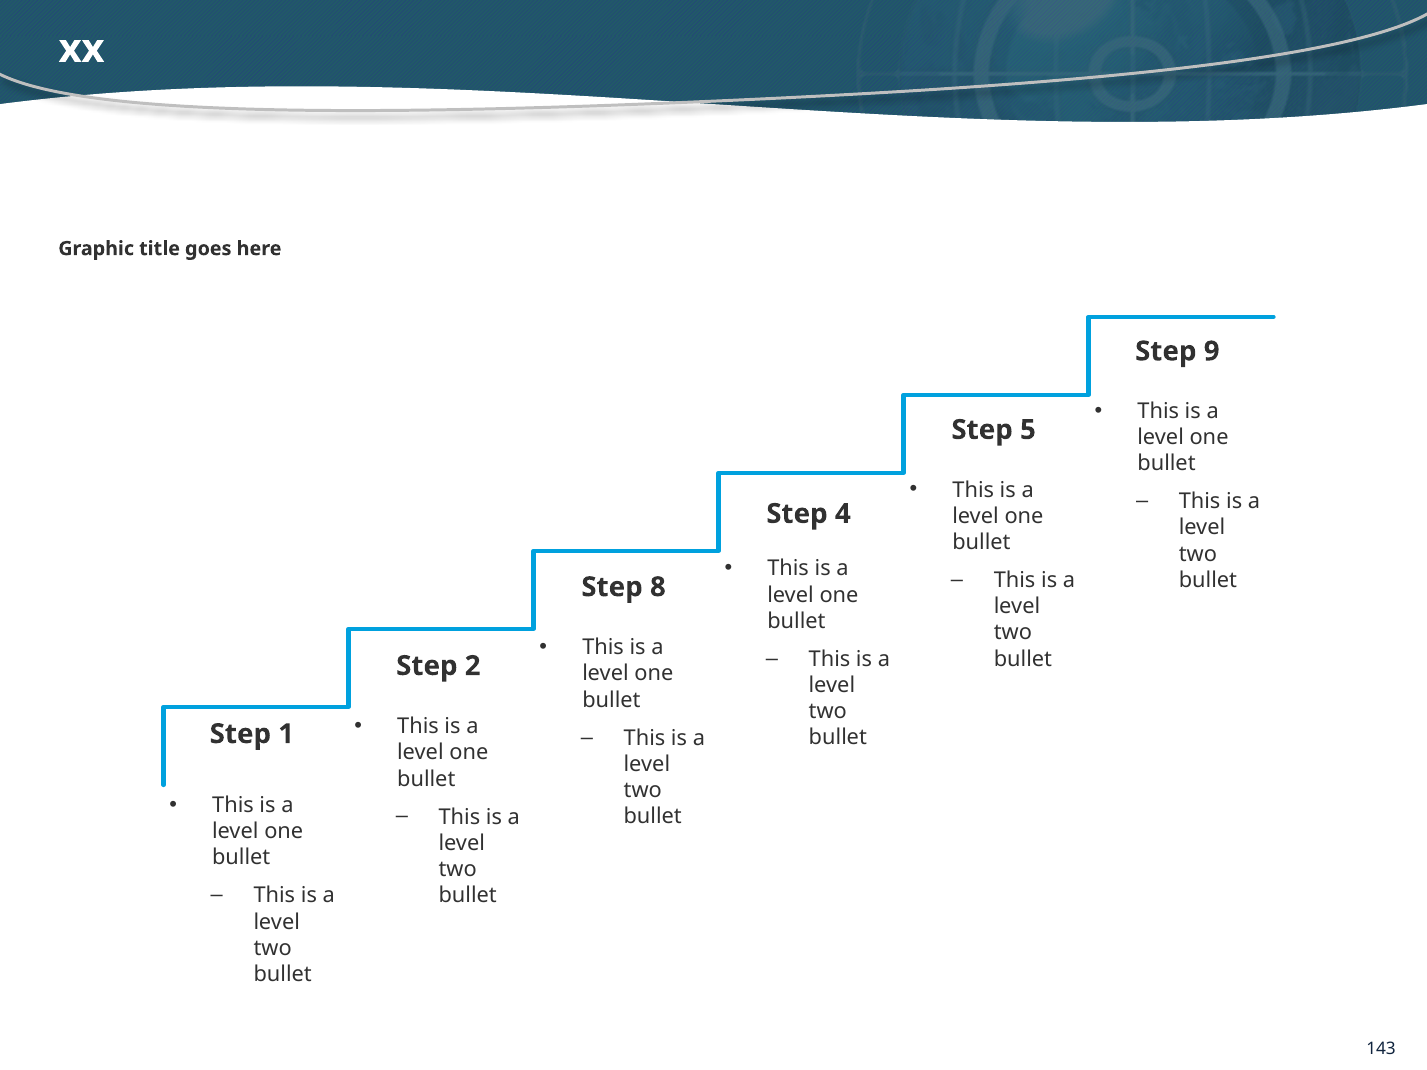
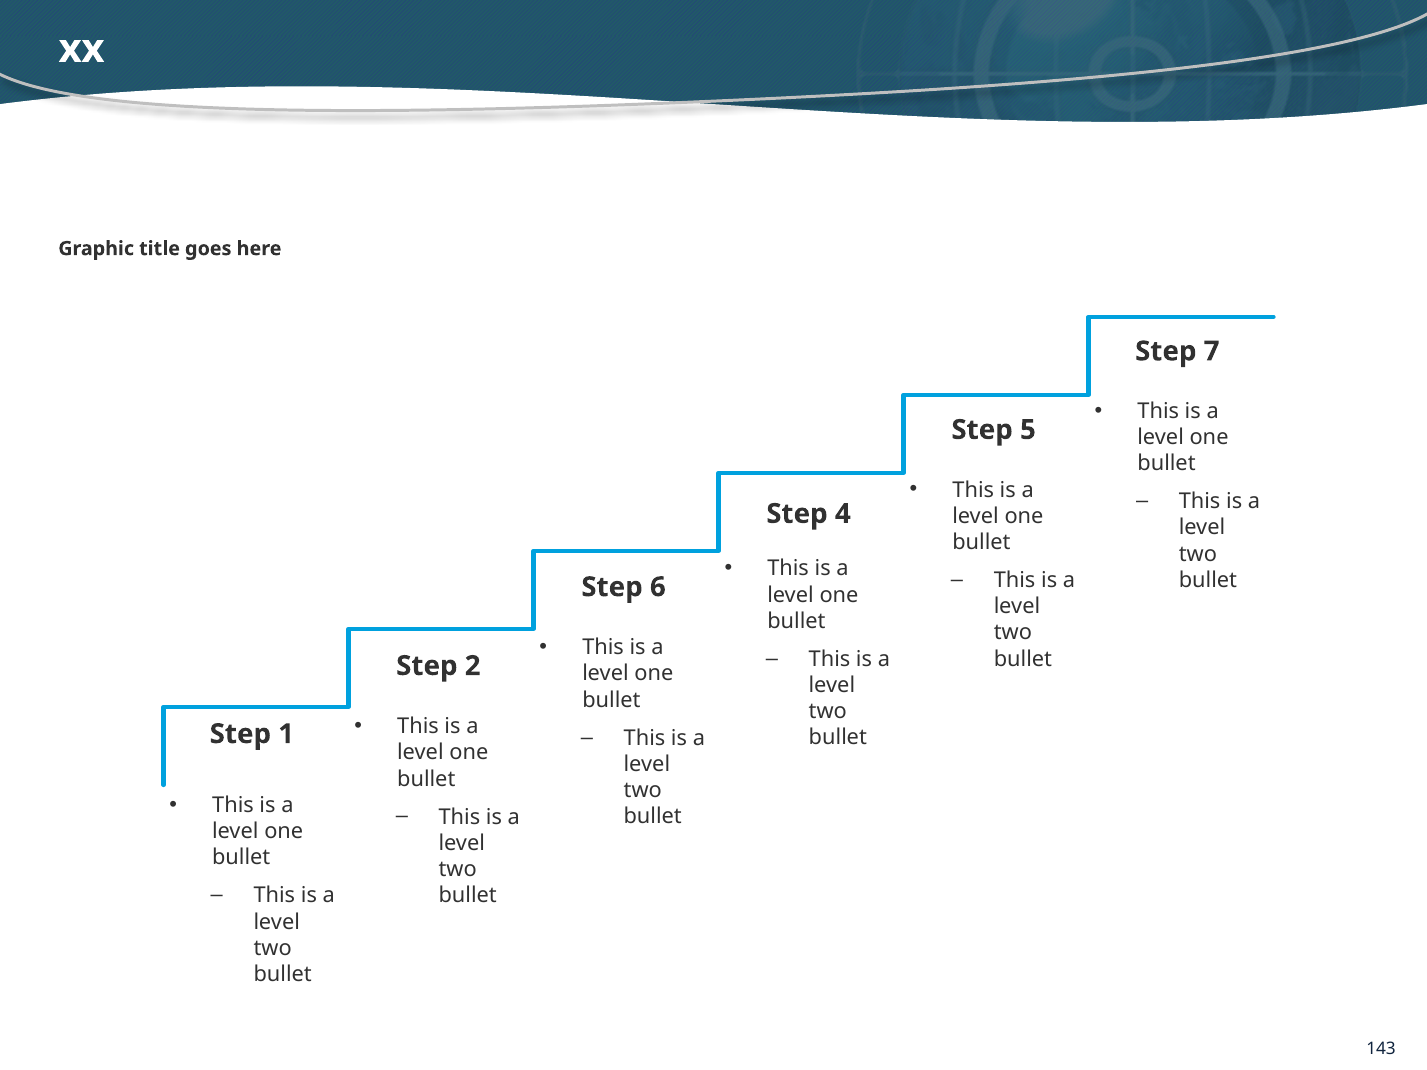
9: 9 -> 7
8: 8 -> 6
